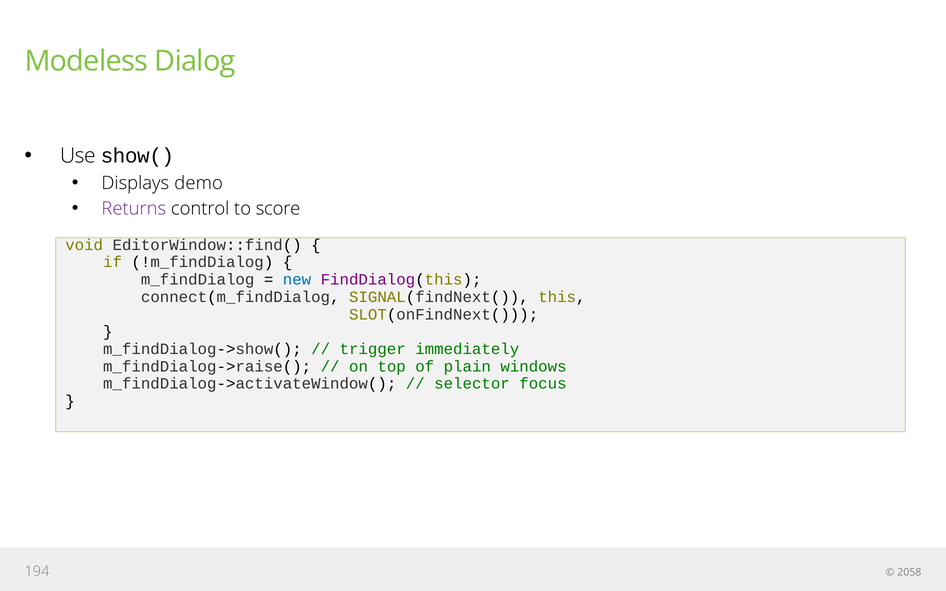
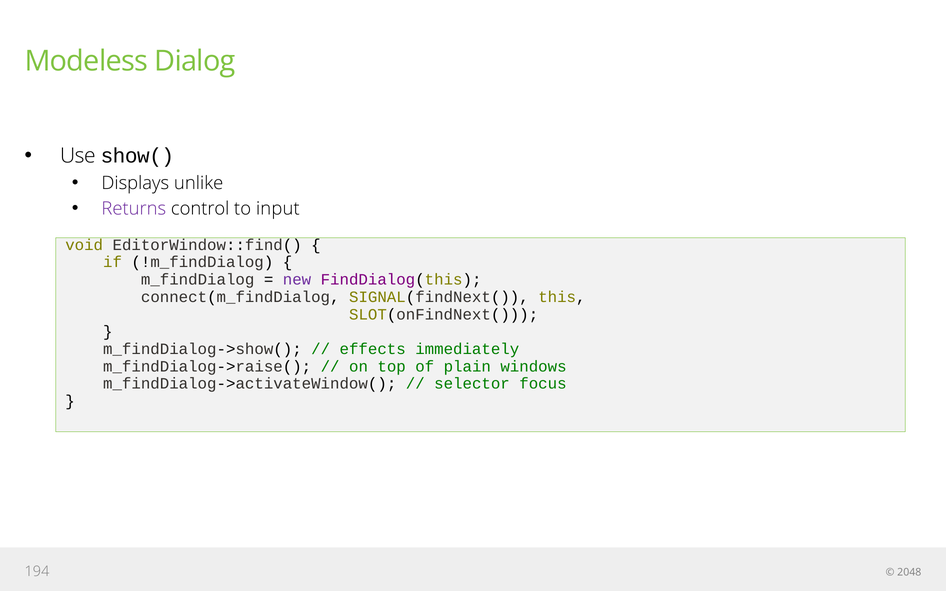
demo: demo -> unlike
score: score -> input
new colour: blue -> purple
trigger: trigger -> effects
2058: 2058 -> 2048
